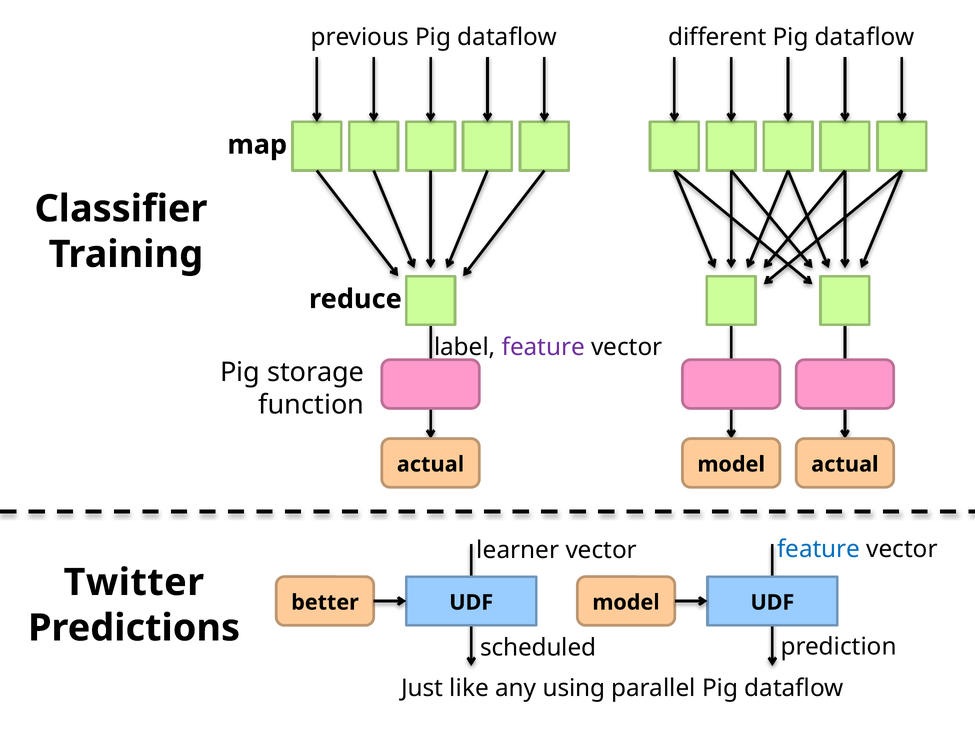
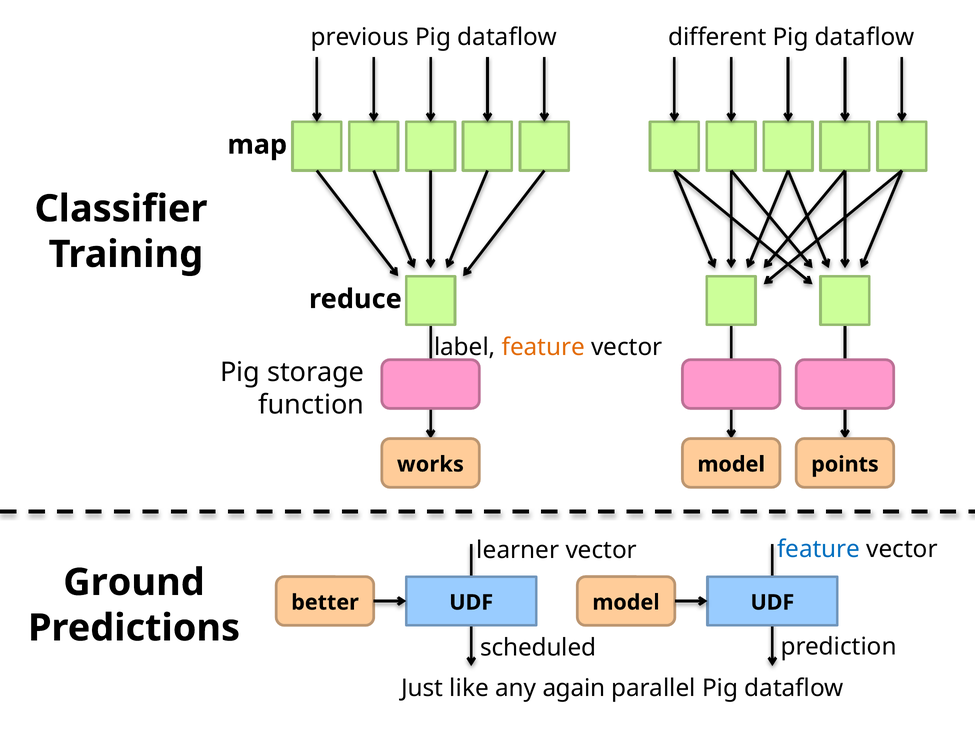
feature at (543, 347) colour: purple -> orange
actual at (431, 465): actual -> works
model actual: actual -> points
Twitter: Twitter -> Ground
using: using -> again
